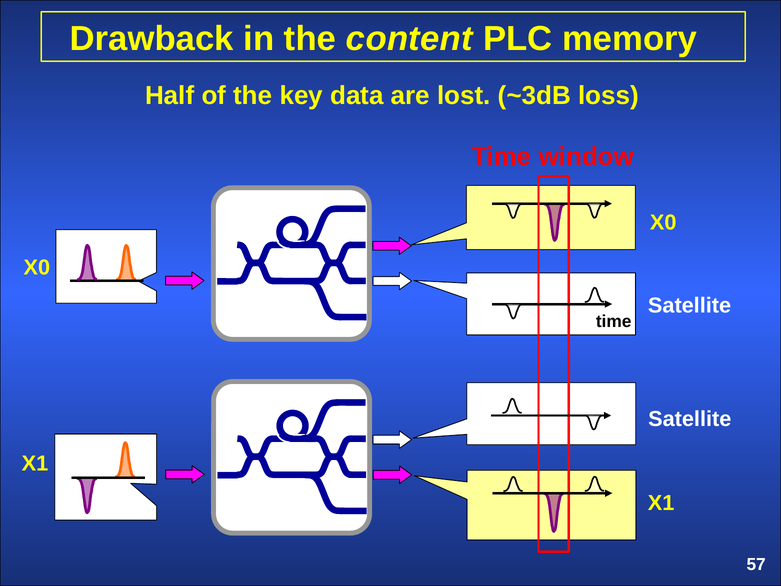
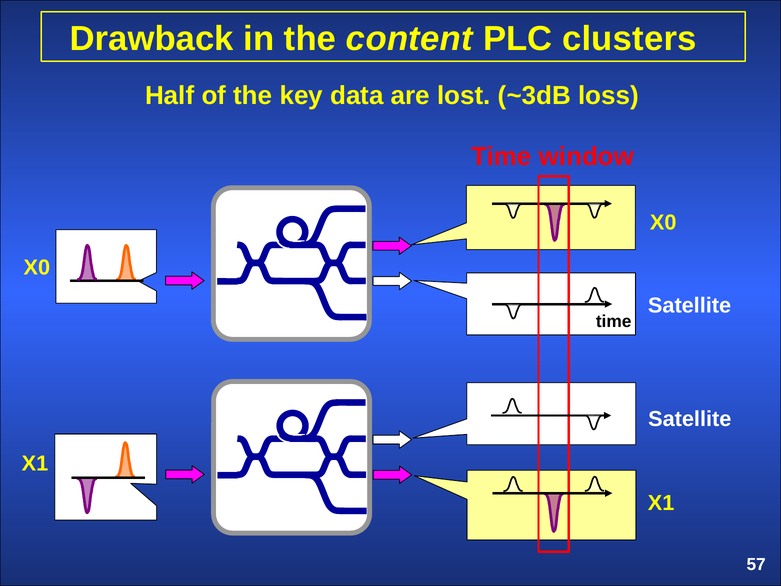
memory: memory -> clusters
